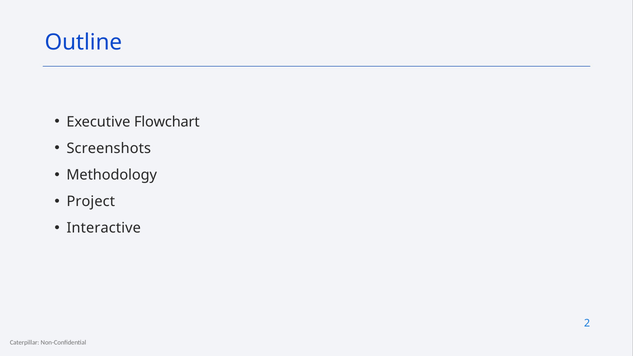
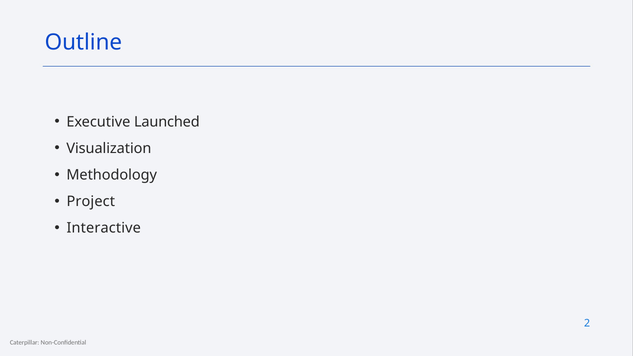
Flowchart: Flowchart -> Launched
Screenshots: Screenshots -> Visualization
